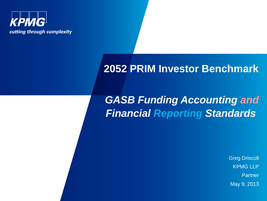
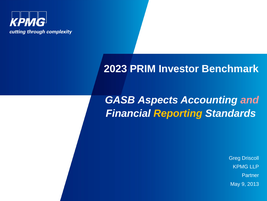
2052: 2052 -> 2023
Funding: Funding -> Aspects
Reporting colour: light blue -> yellow
